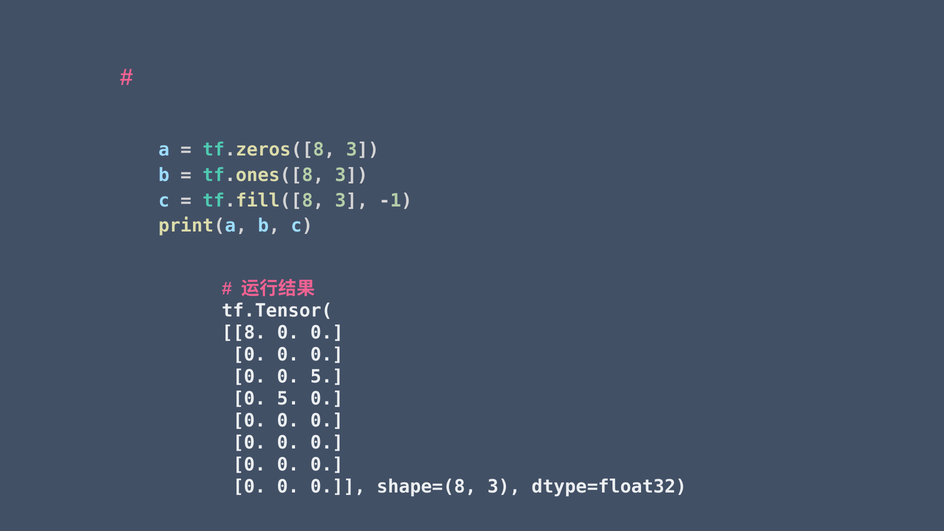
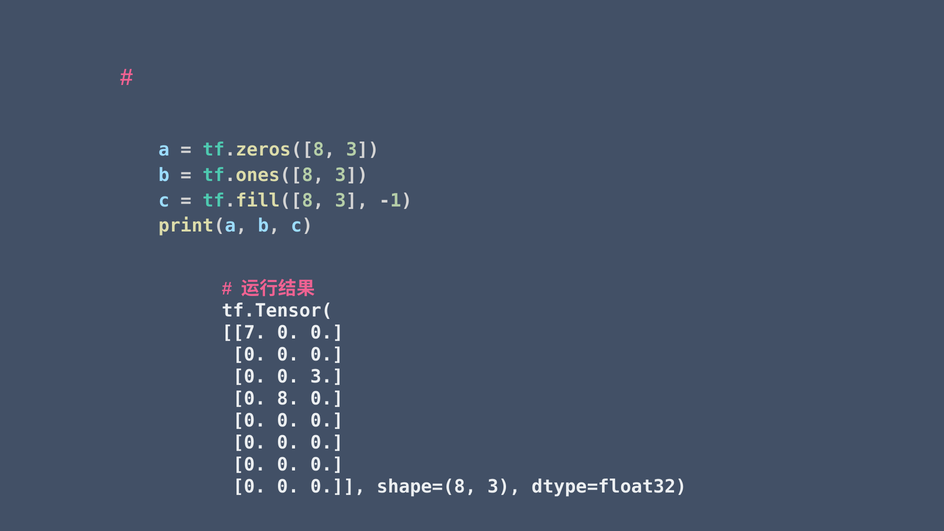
8: 8 -> 7
0 0 5: 5 -> 3
5 at (288, 399): 5 -> 8
